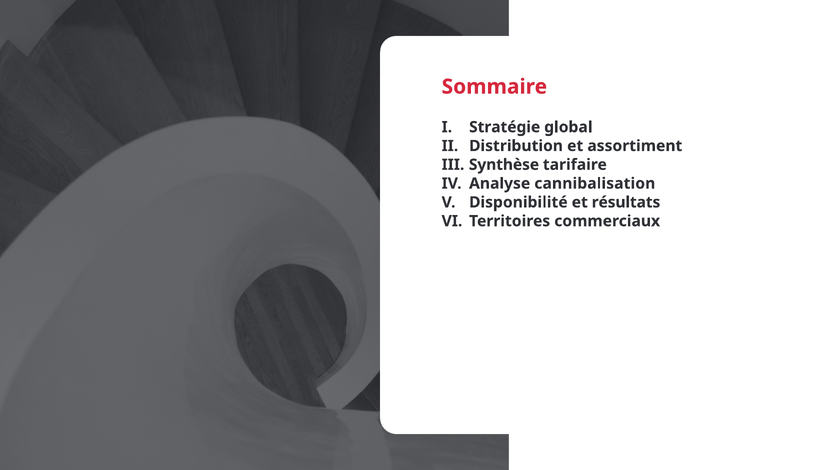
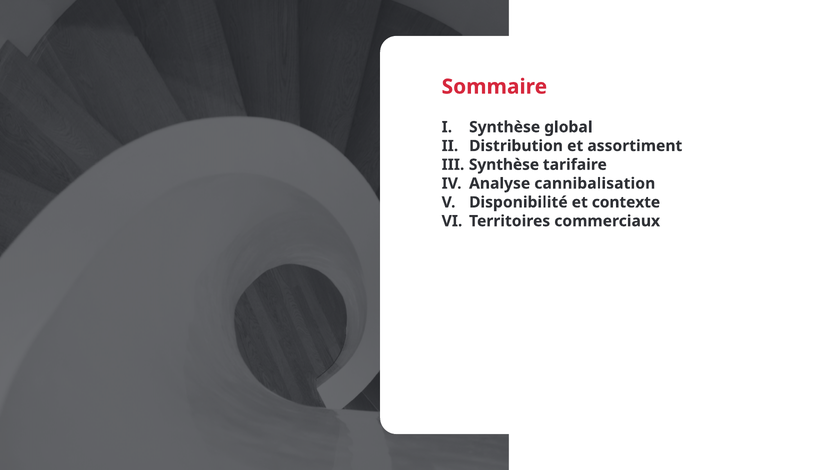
Stratégie at (505, 127): Stratégie -> Synthèse
résultats: résultats -> contexte
